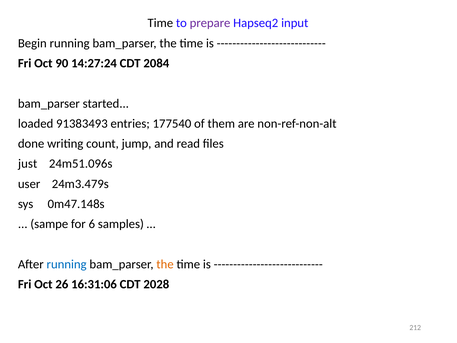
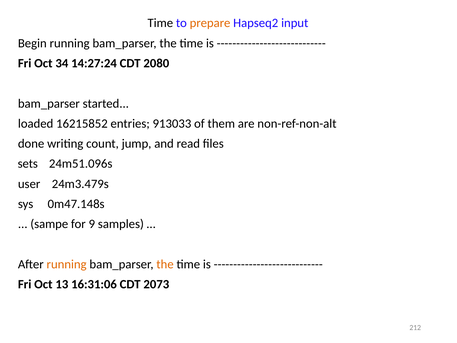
prepare colour: purple -> orange
90: 90 -> 34
2084: 2084 -> 2080
91383493: 91383493 -> 16215852
177540: 177540 -> 913033
just: just -> sets
6: 6 -> 9
running at (67, 264) colour: blue -> orange
26: 26 -> 13
2028: 2028 -> 2073
